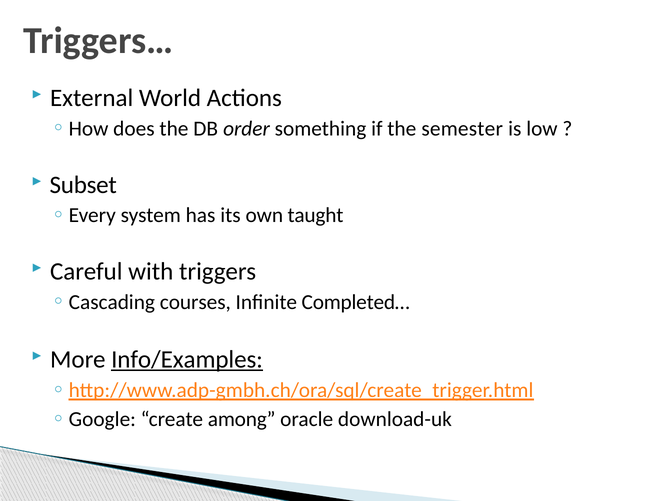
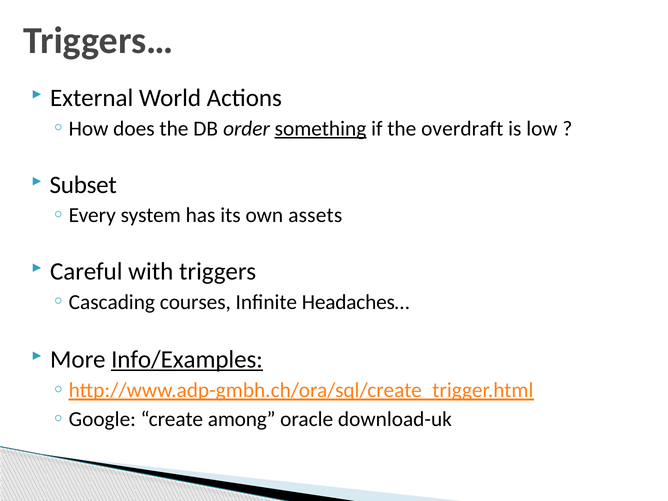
something underline: none -> present
semester: semester -> overdraft
taught: taught -> assets
Completed…: Completed… -> Headaches…
